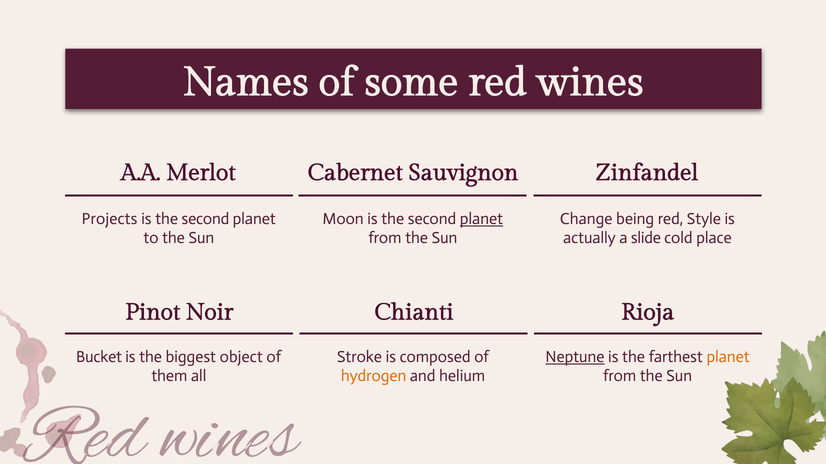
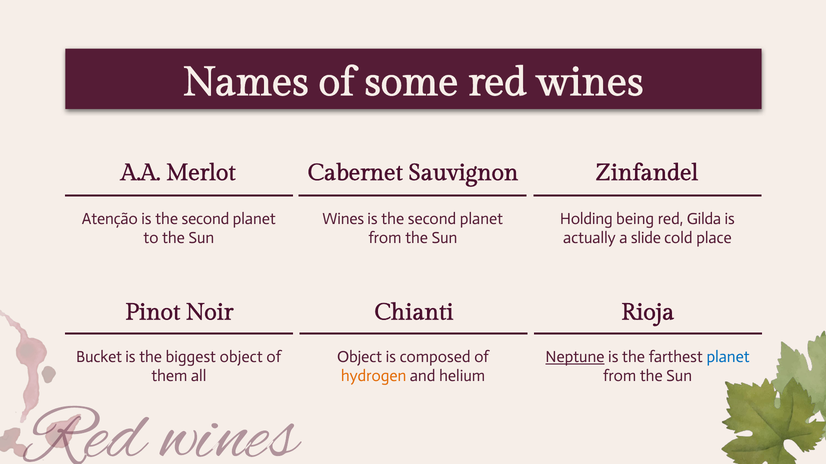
Projects: Projects -> Atenção
Moon at (343, 219): Moon -> Wines
planet at (481, 219) underline: present -> none
Change: Change -> Holding
Style: Style -> Gilda
Stroke at (360, 357): Stroke -> Object
planet at (728, 357) colour: orange -> blue
